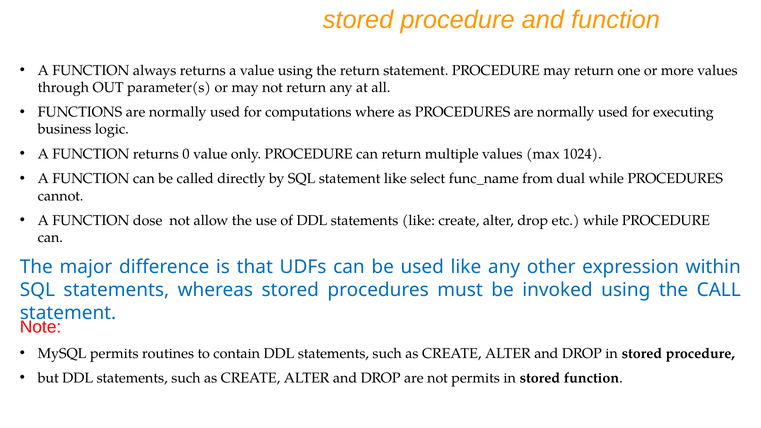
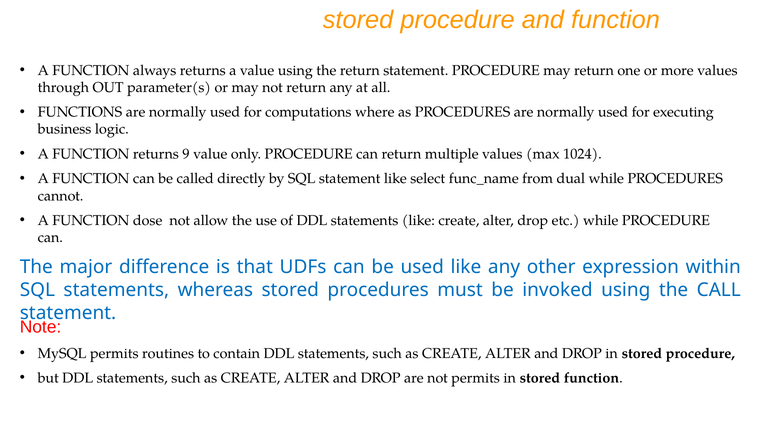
0: 0 -> 9
